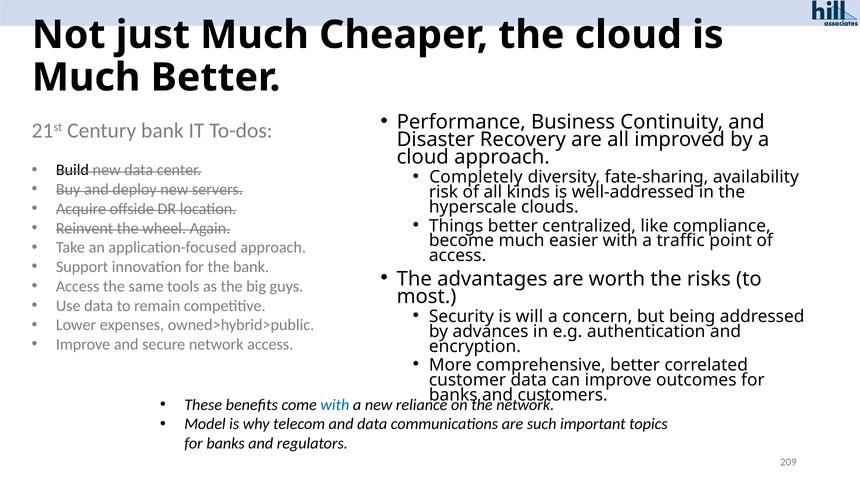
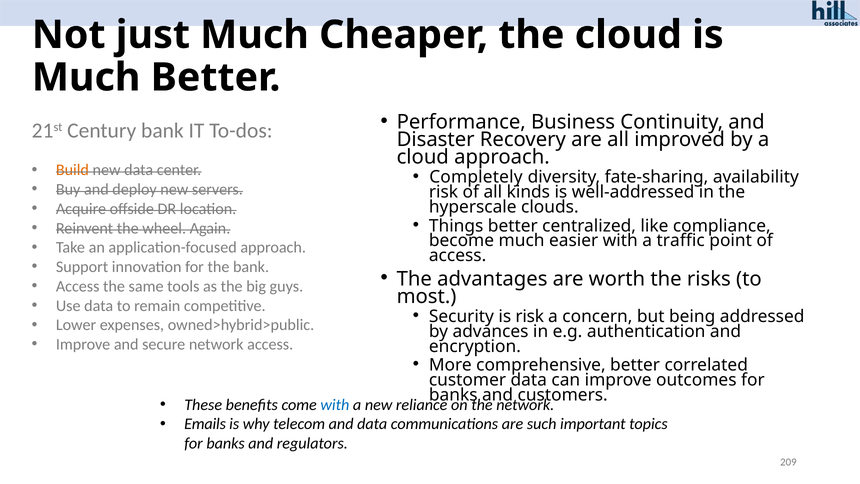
Build colour: black -> orange
is will: will -> risk
Model: Model -> Emails
